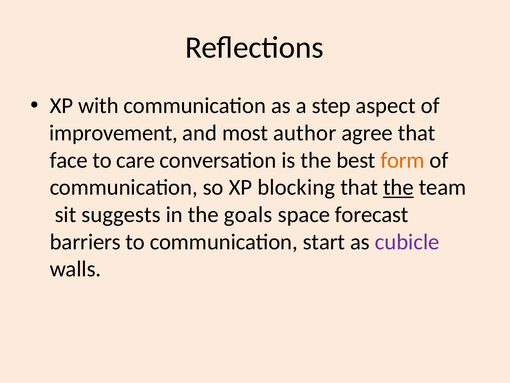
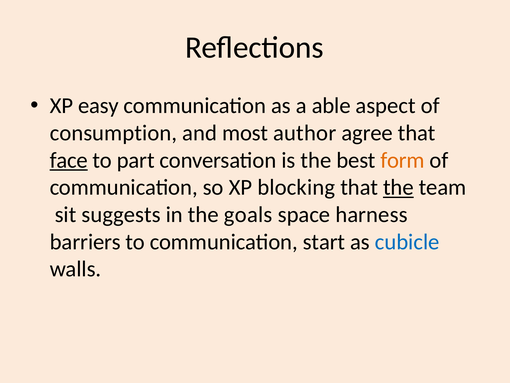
with: with -> easy
step: step -> able
improvement: improvement -> consumption
face underline: none -> present
care: care -> part
forecast: forecast -> harness
cubicle colour: purple -> blue
